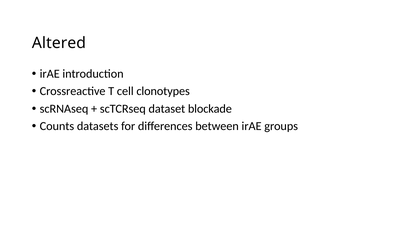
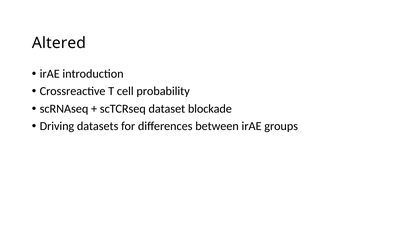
clonotypes: clonotypes -> probability
Counts: Counts -> Driving
